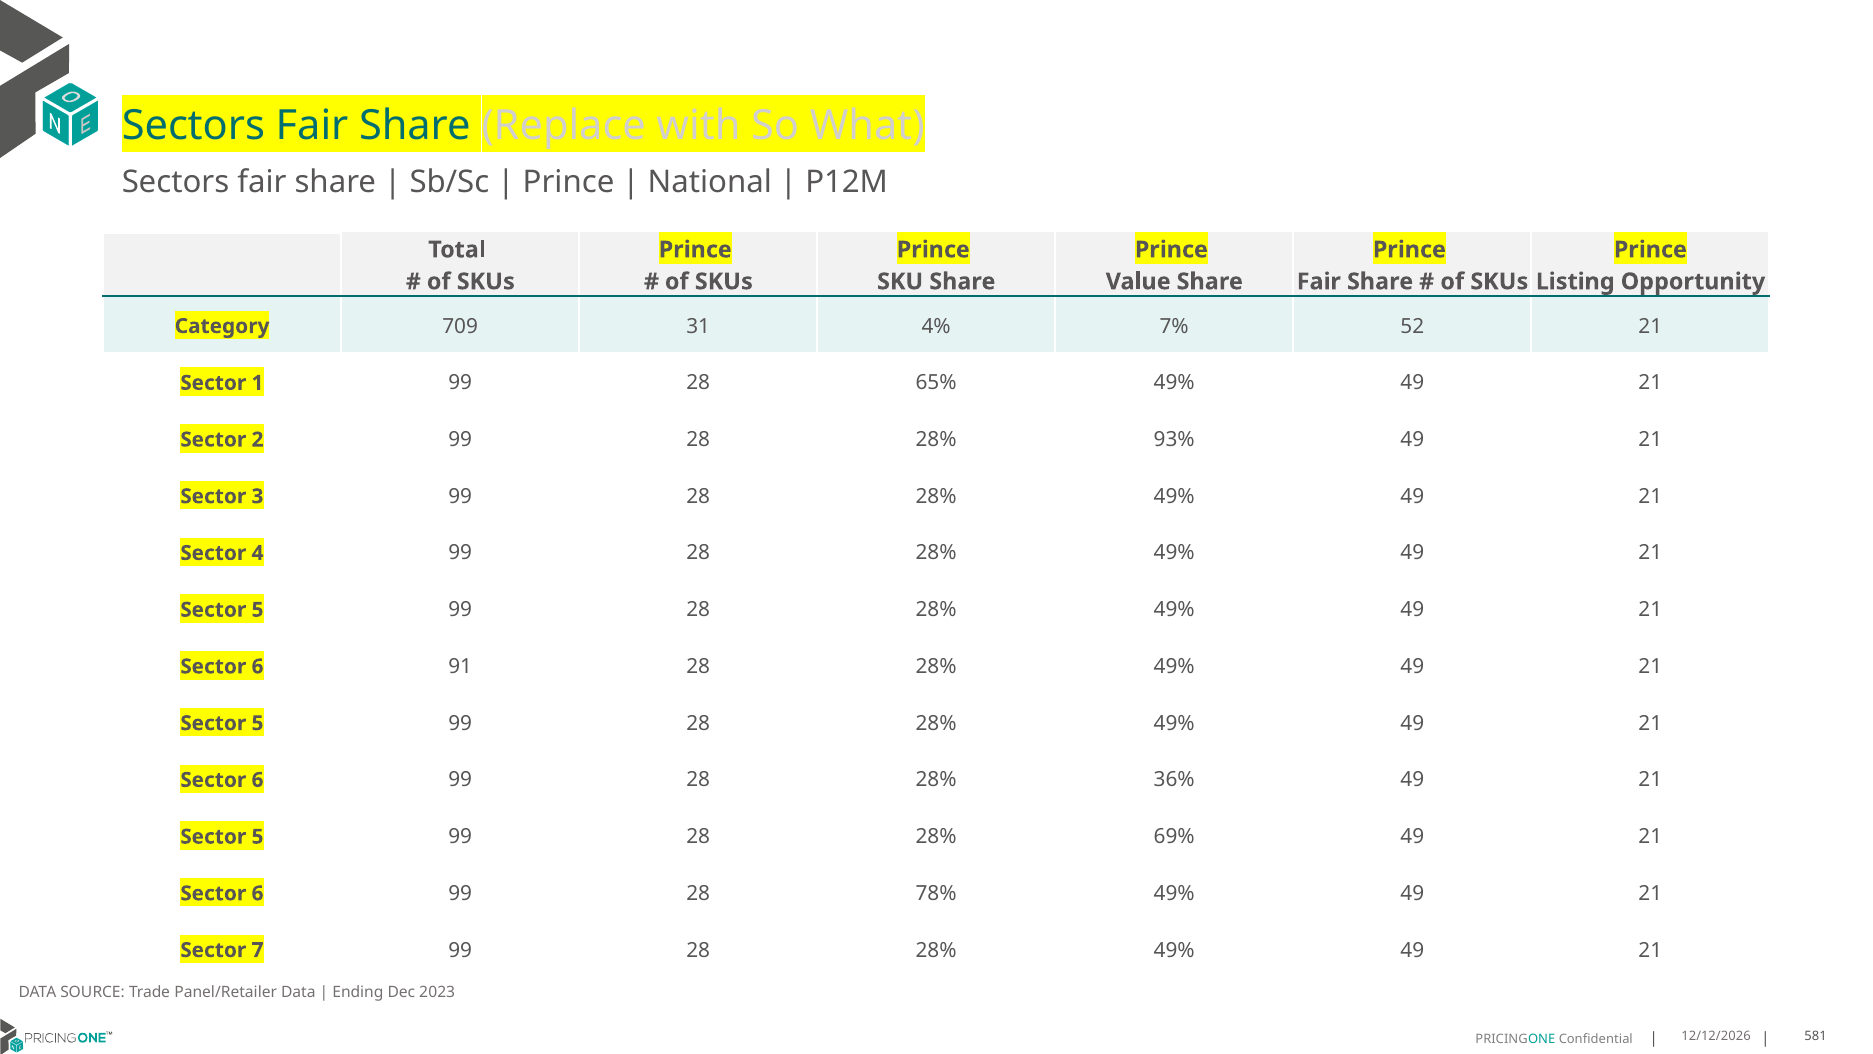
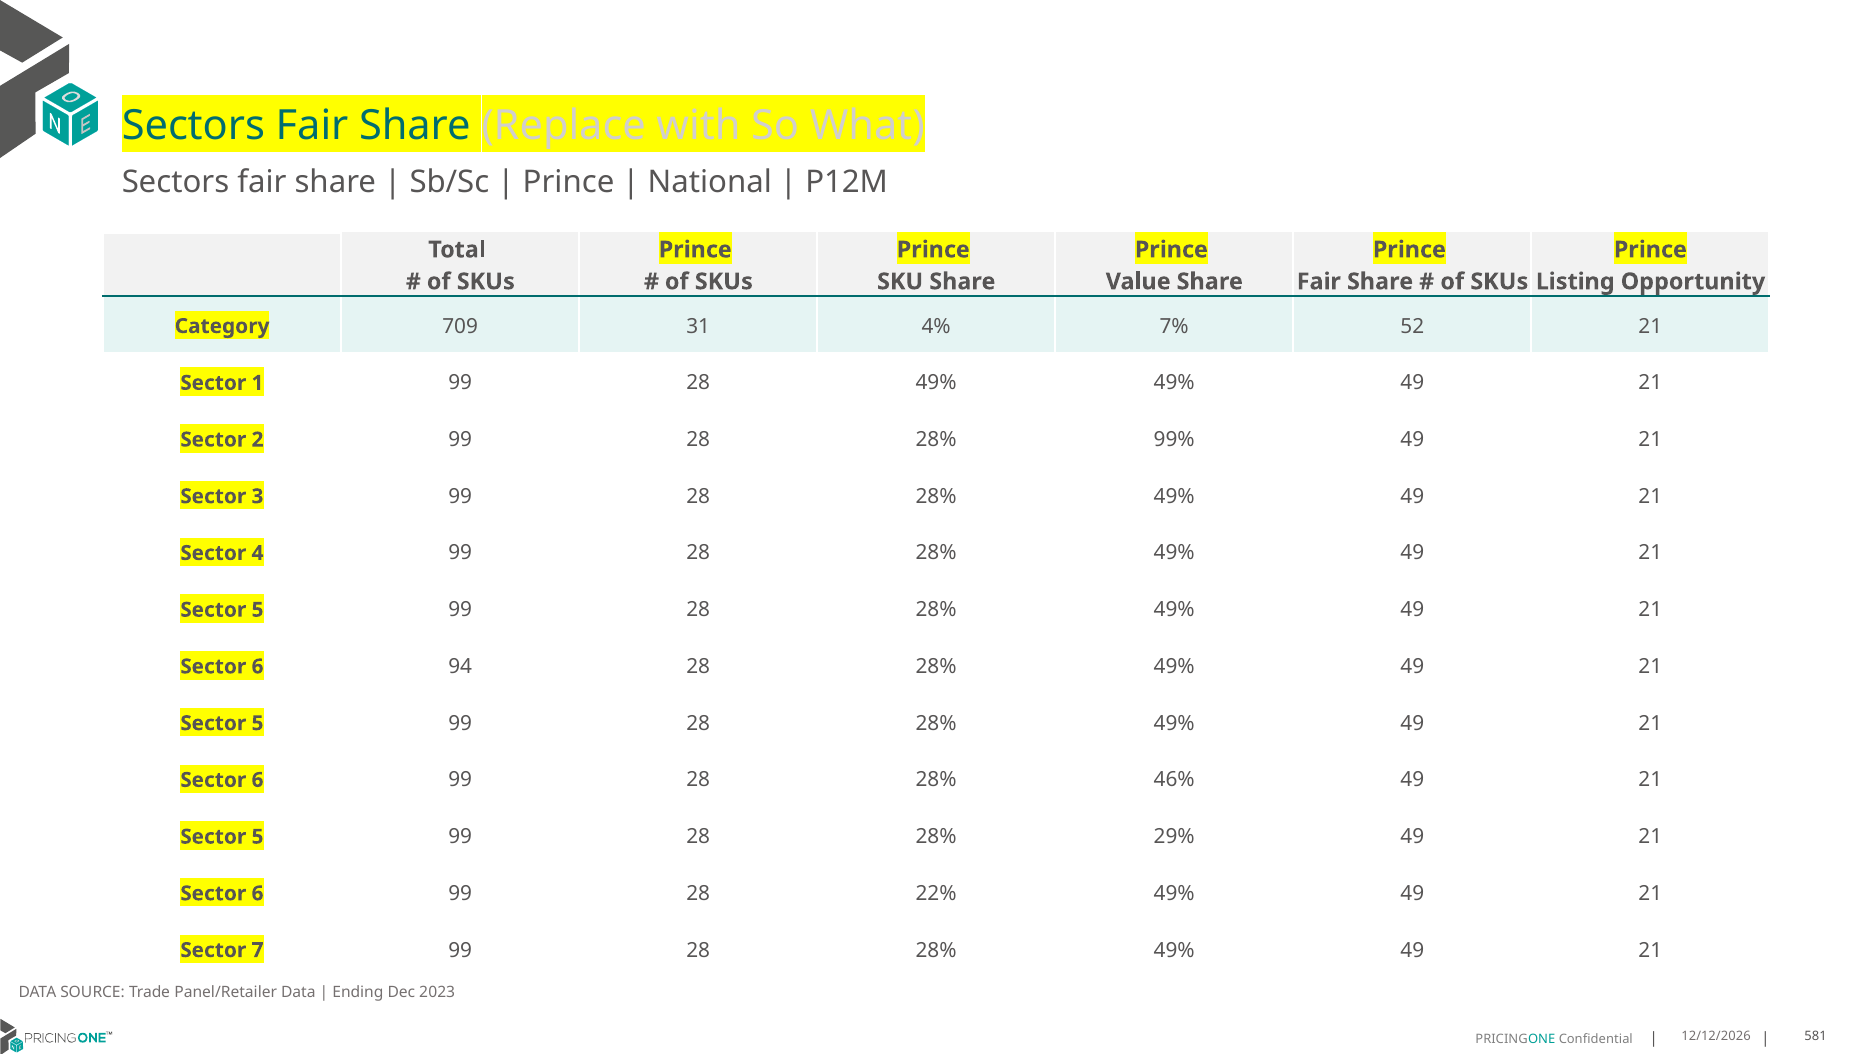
28 65%: 65% -> 49%
93%: 93% -> 99%
91: 91 -> 94
36%: 36% -> 46%
69%: 69% -> 29%
78%: 78% -> 22%
